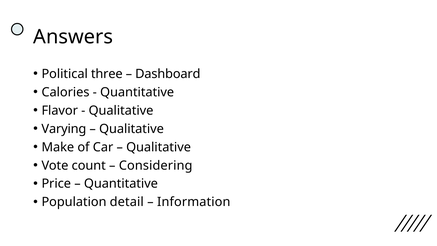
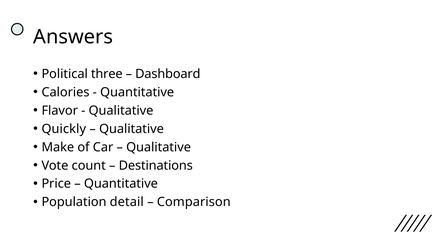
Varying: Varying -> Quickly
Considering: Considering -> Destinations
Information: Information -> Comparison
